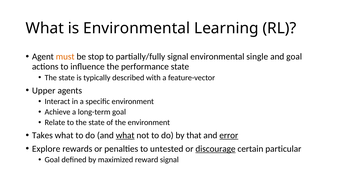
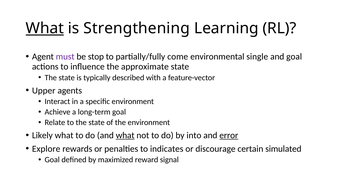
What at (45, 28) underline: none -> present
is Environmental: Environmental -> Strengthening
must colour: orange -> purple
partially/fully signal: signal -> come
performance: performance -> approximate
Takes: Takes -> Likely
that: that -> into
untested: untested -> indicates
discourage underline: present -> none
particular: particular -> simulated
